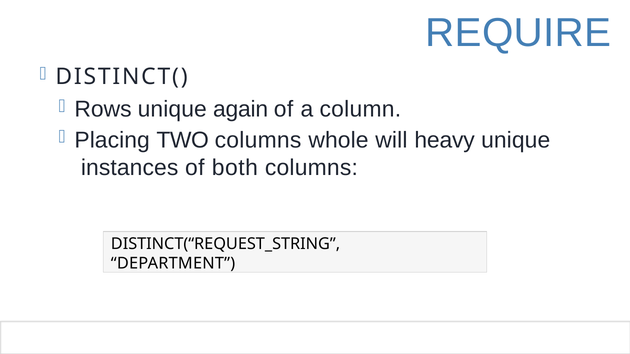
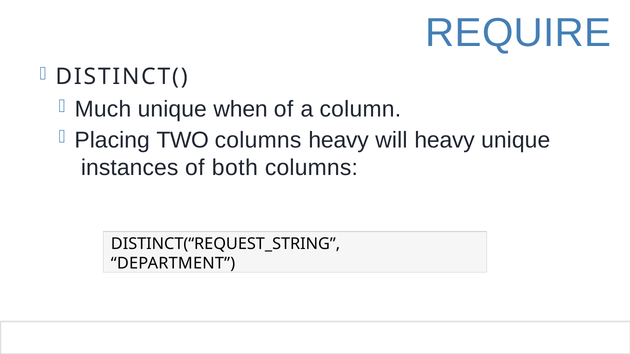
Rows: Rows -> Much
again: again -> when
columns whole: whole -> heavy
